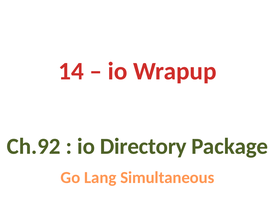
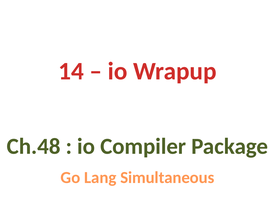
Ch.92: Ch.92 -> Ch.48
Directory: Directory -> Compiler
